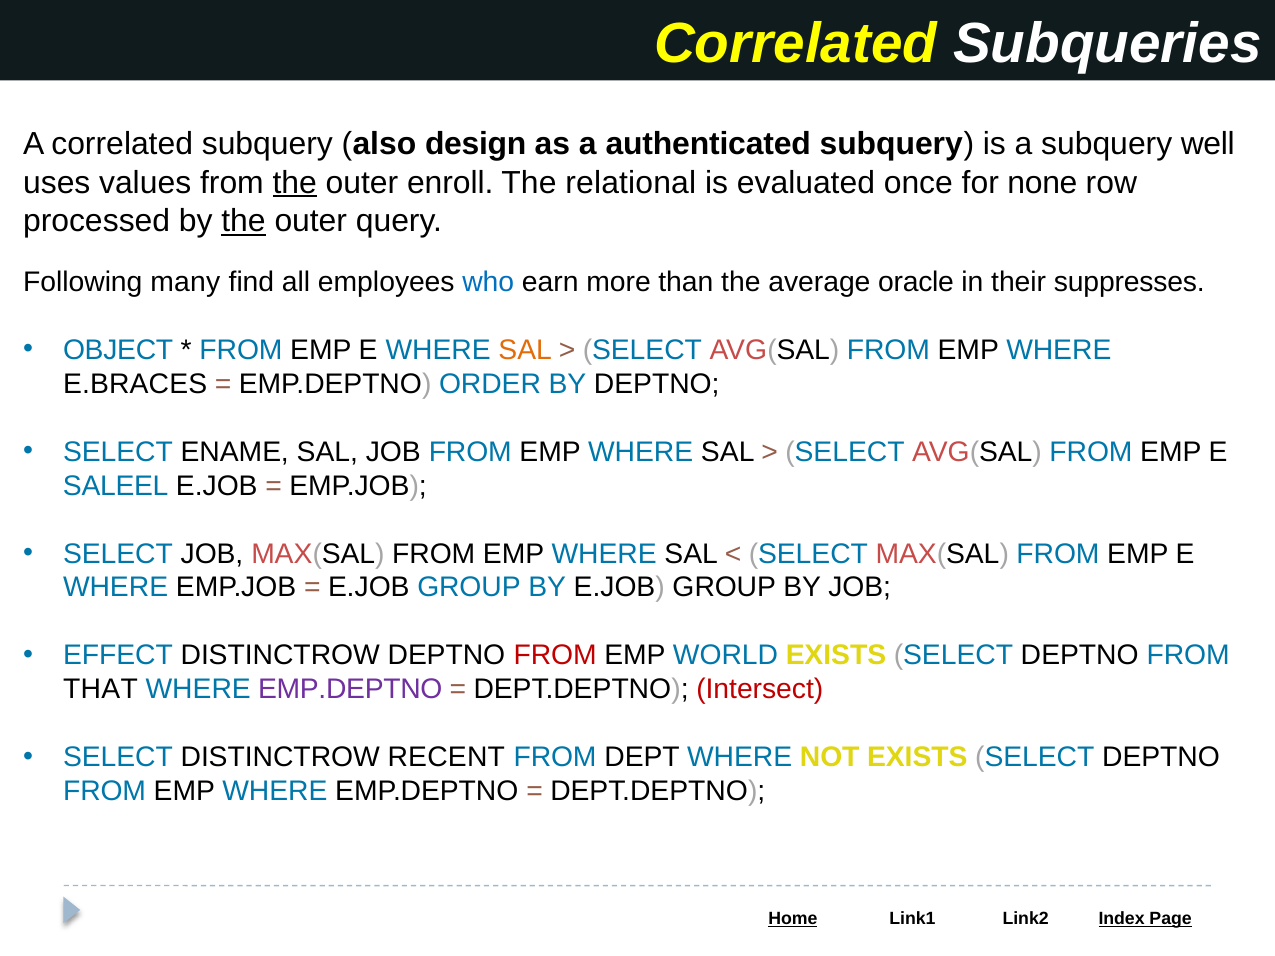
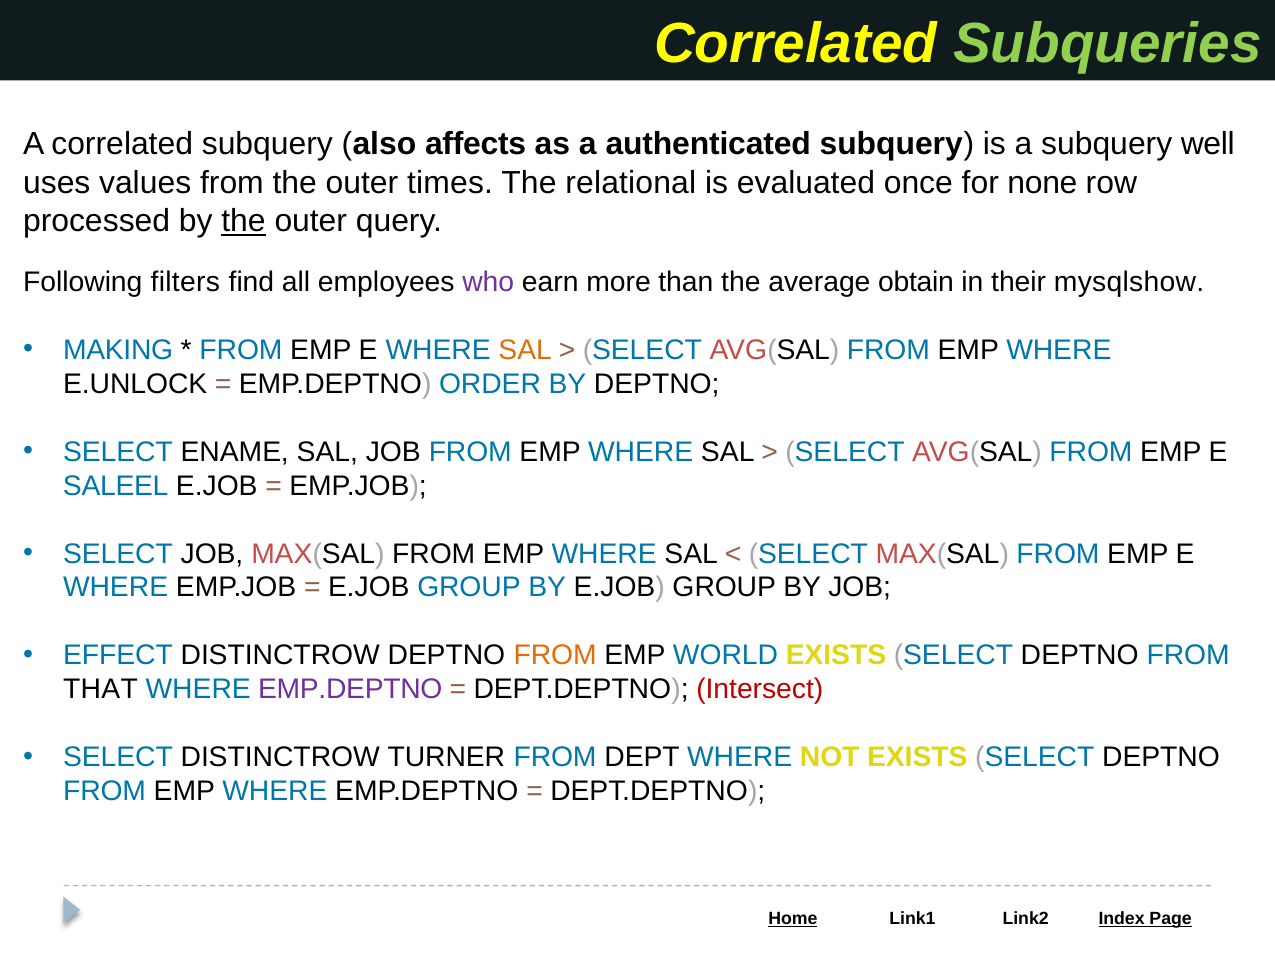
Subqueries colour: white -> light green
design: design -> affects
the at (295, 183) underline: present -> none
enroll: enroll -> times
many: many -> filters
who colour: blue -> purple
oracle: oracle -> obtain
suppresses: suppresses -> mysqlshow
OBJECT: OBJECT -> MAKING
E.BRACES: E.BRACES -> E.UNLOCK
FROM at (555, 656) colour: red -> orange
RECENT: RECENT -> TURNER
